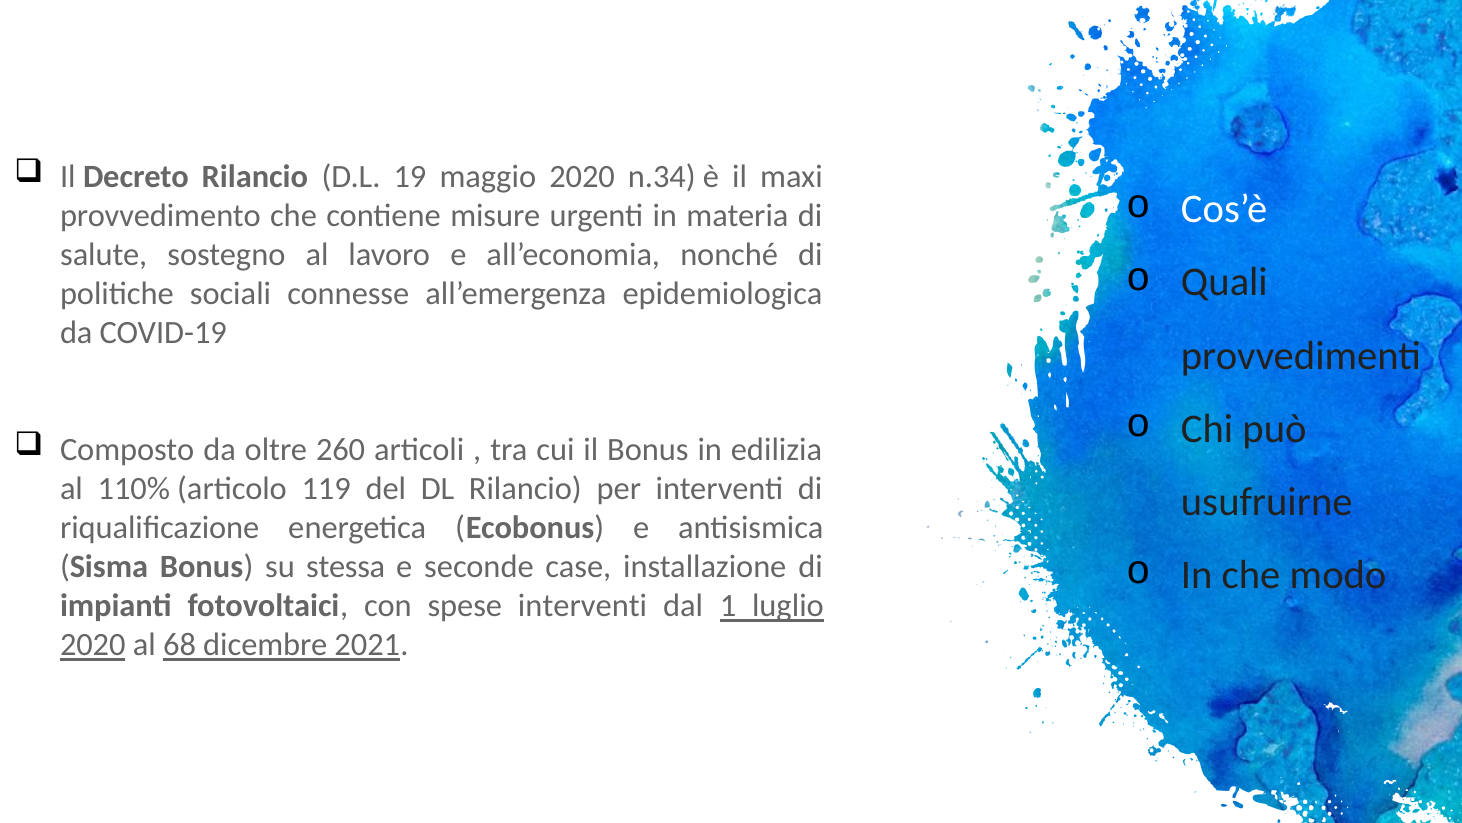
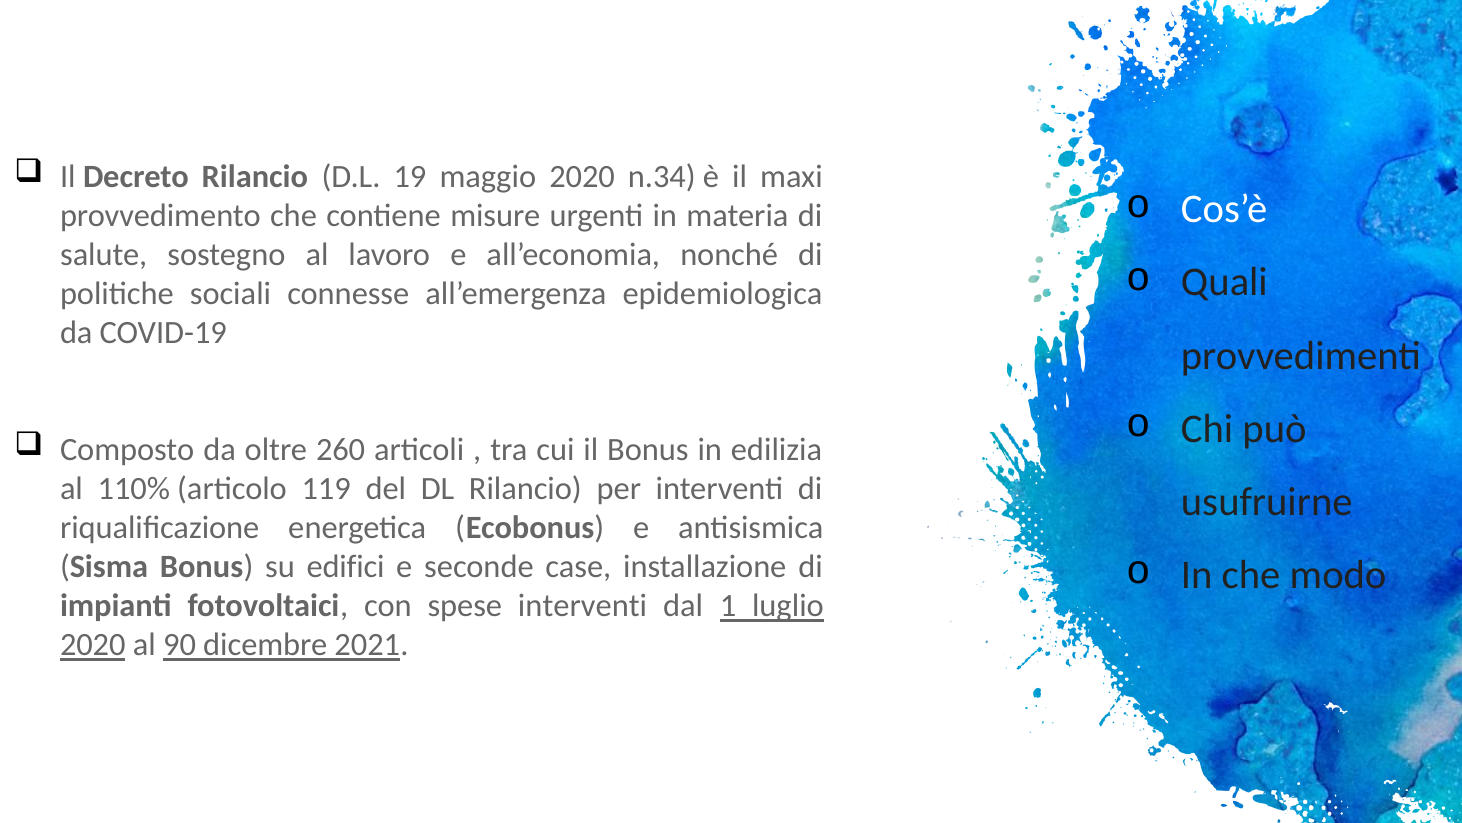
stessa: stessa -> edifici
68: 68 -> 90
